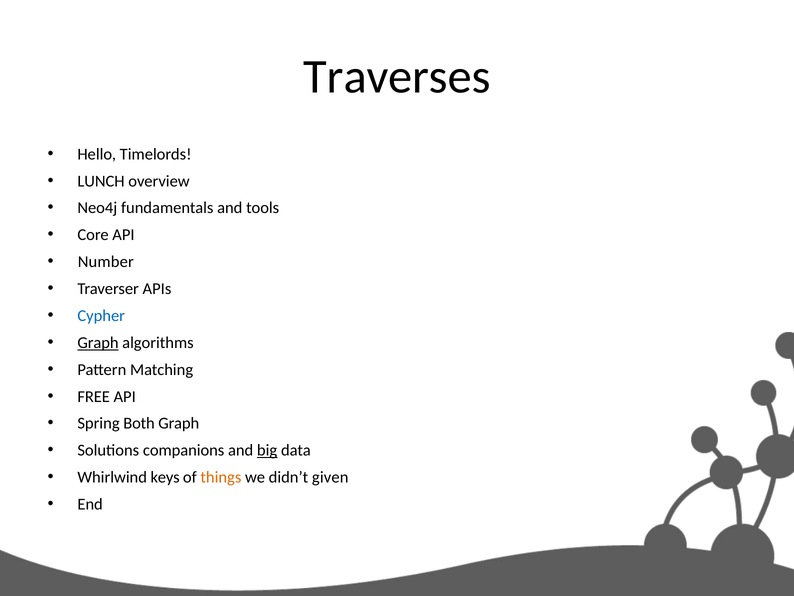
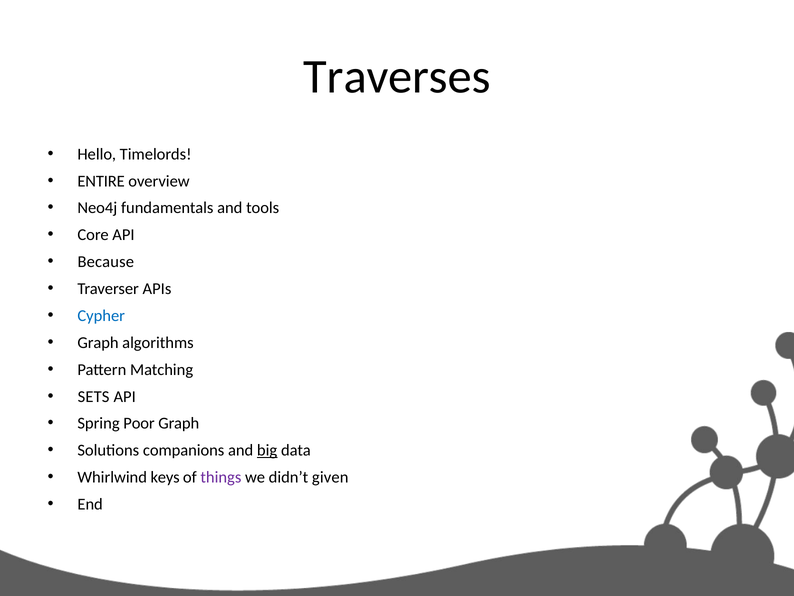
LUNCH: LUNCH -> ENTIRE
Number: Number -> Because
Graph at (98, 342) underline: present -> none
FREE: FREE -> SETS
Both: Both -> Poor
things colour: orange -> purple
